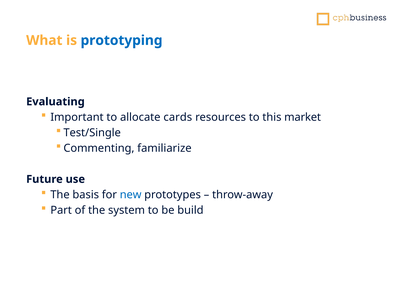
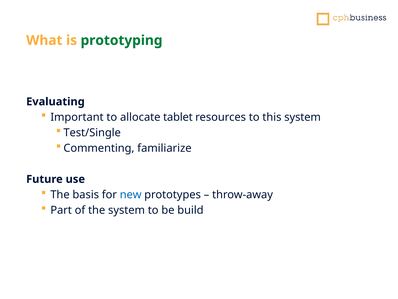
prototyping colour: blue -> green
cards: cards -> tablet
this market: market -> system
